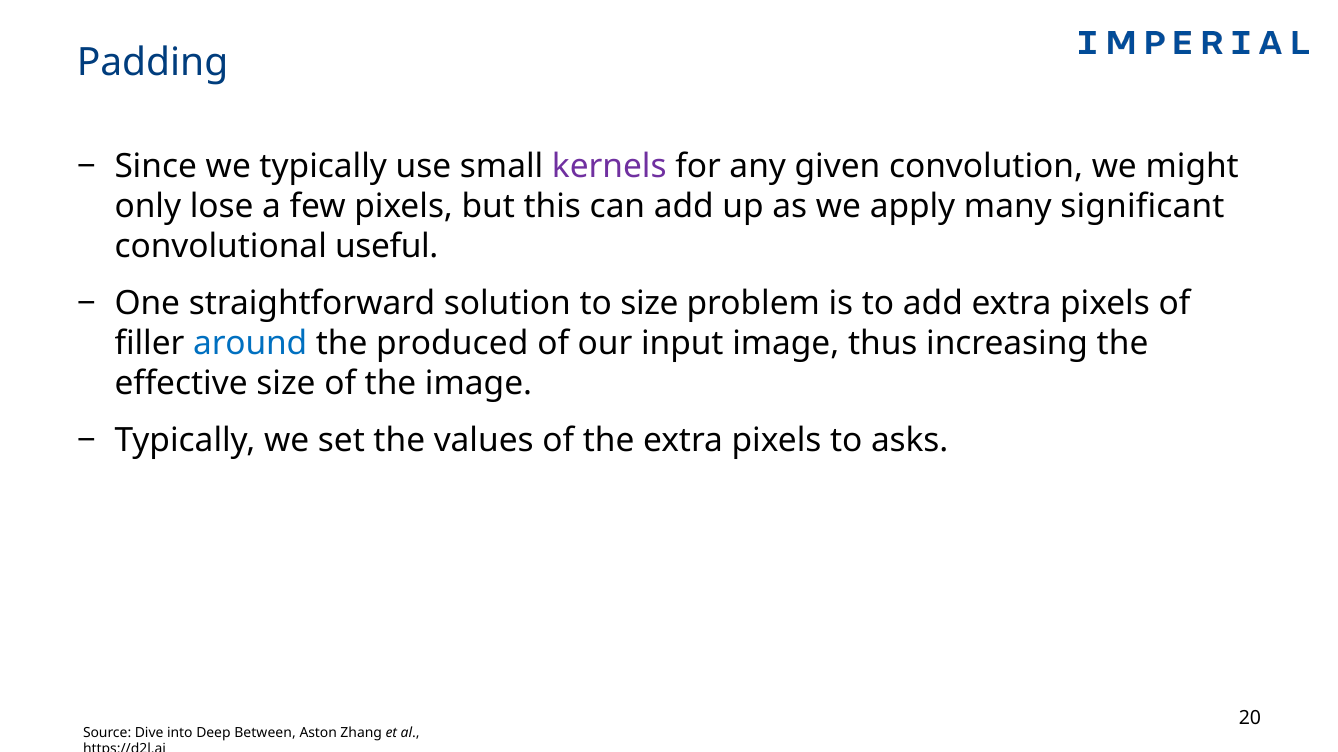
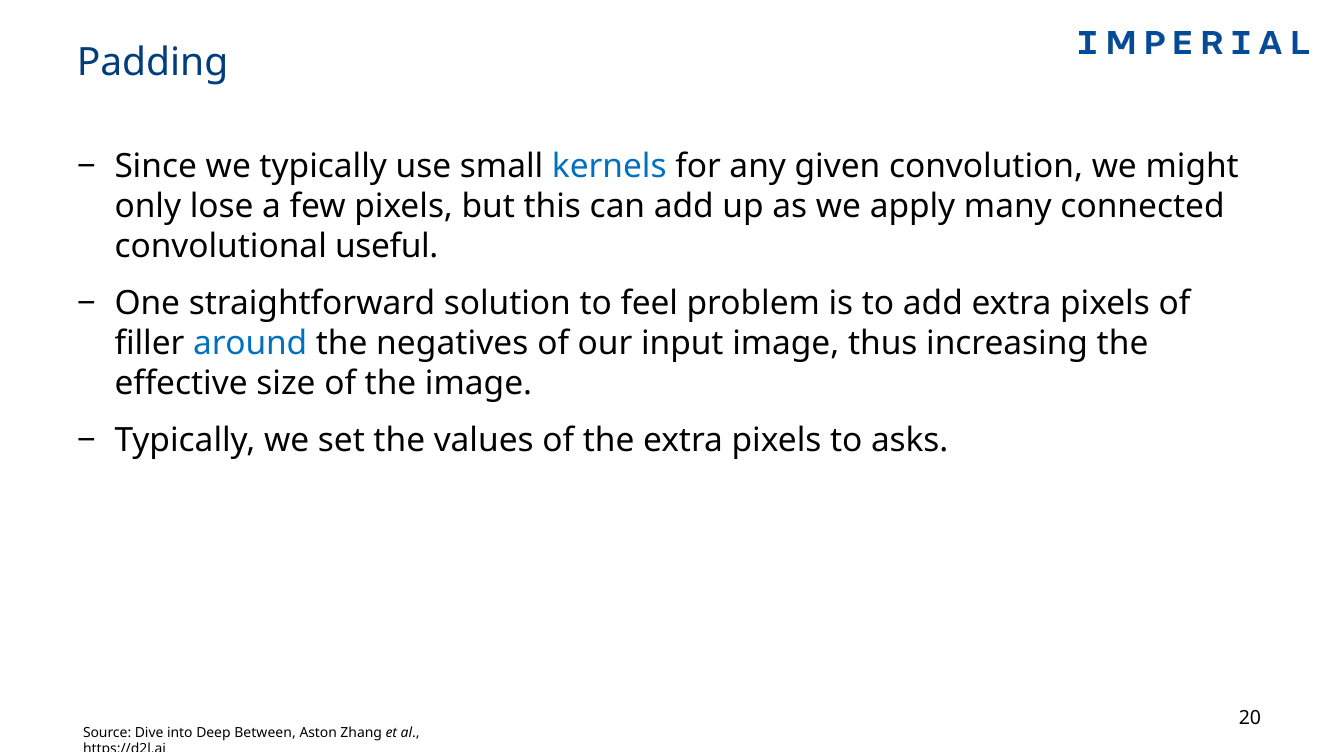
kernels colour: purple -> blue
significant: significant -> connected
to size: size -> feel
produced: produced -> negatives
